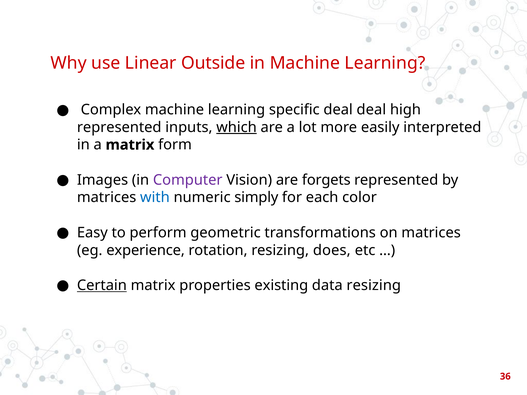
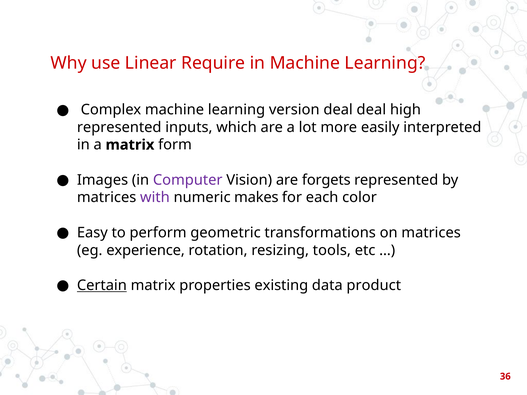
Outside: Outside -> Require
specific: specific -> version
which underline: present -> none
with colour: blue -> purple
simply: simply -> makes
does: does -> tools
data resizing: resizing -> product
